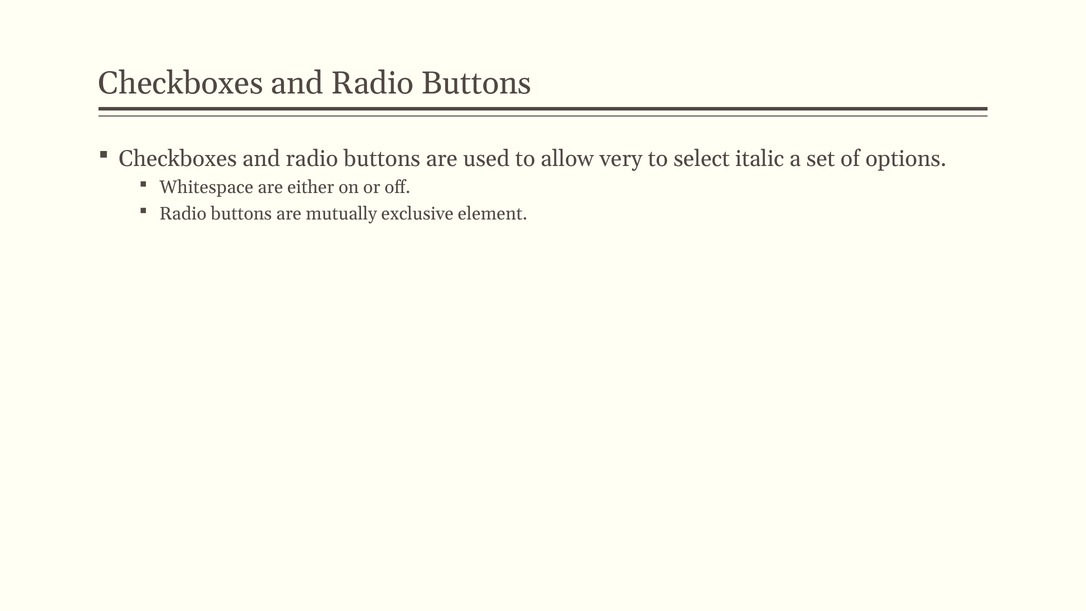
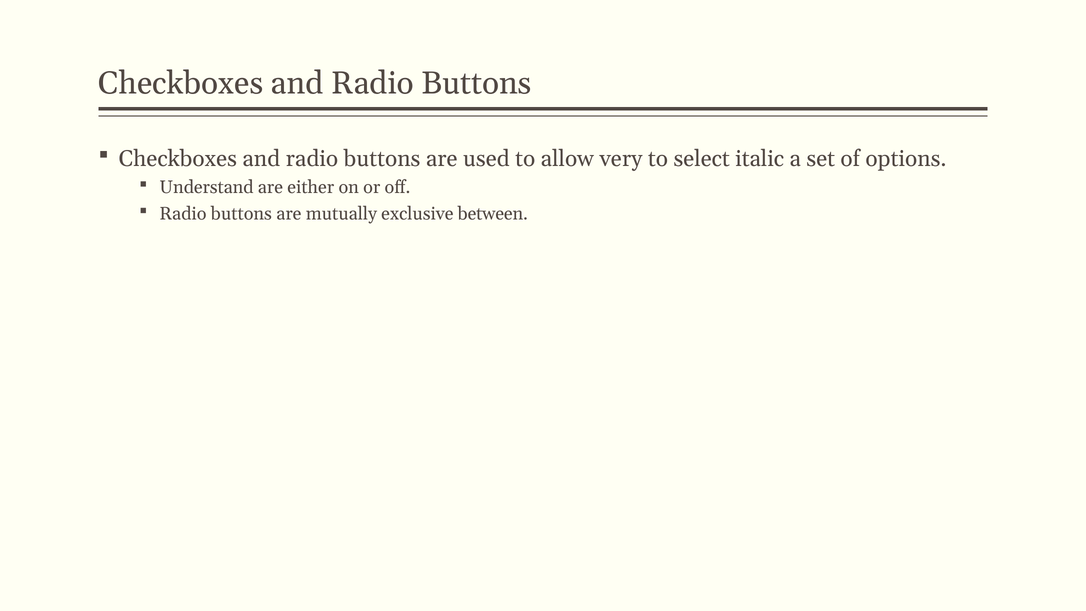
Whitespace: Whitespace -> Understand
element: element -> between
